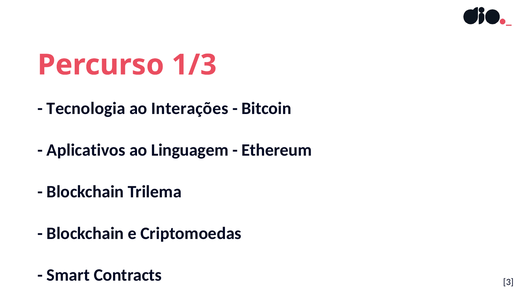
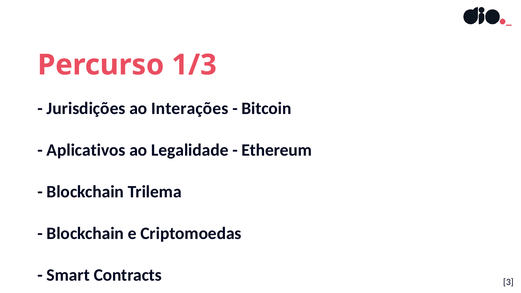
Tecnologia: Tecnologia -> Jurisdições
Linguagem: Linguagem -> Legalidade
